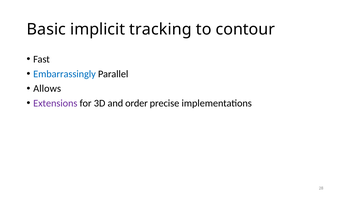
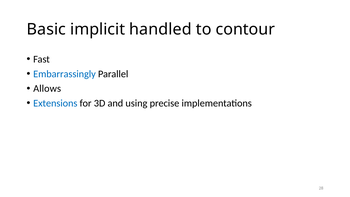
tracking: tracking -> handled
Extensions colour: purple -> blue
order: order -> using
